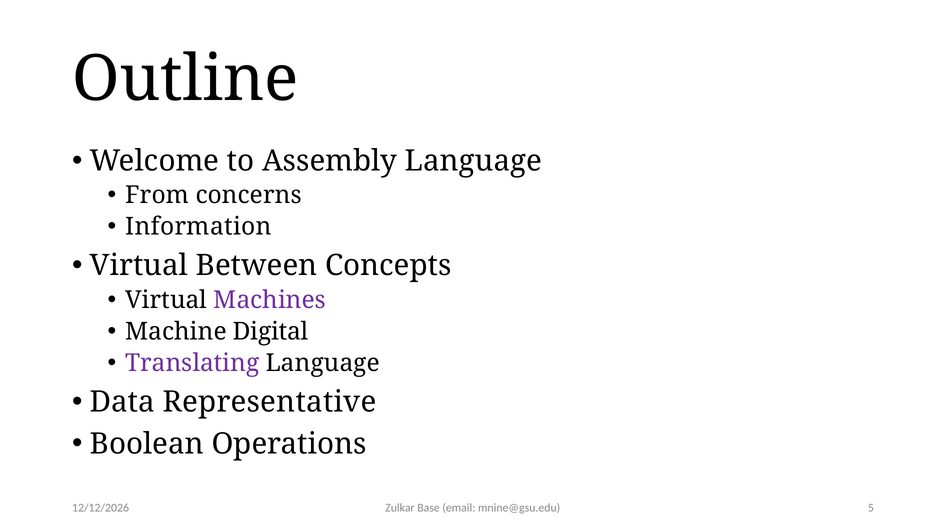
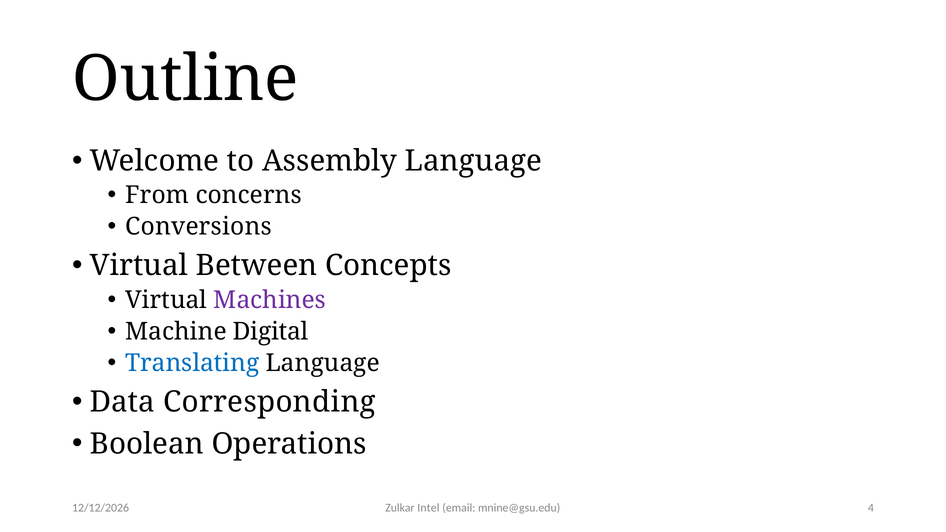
Information: Information -> Conversions
Translating colour: purple -> blue
Representative: Representative -> Corresponding
Base: Base -> Intel
5: 5 -> 4
